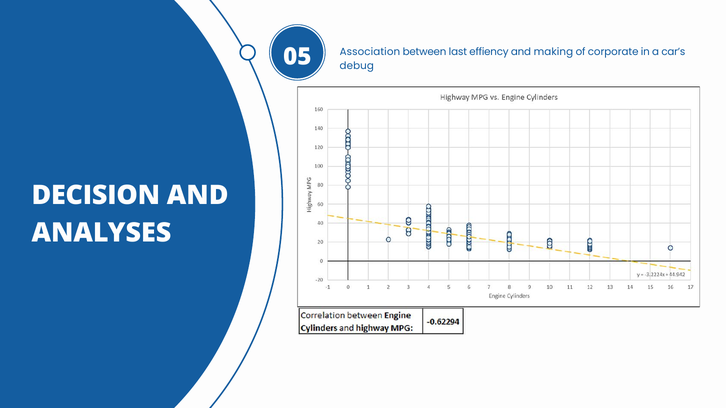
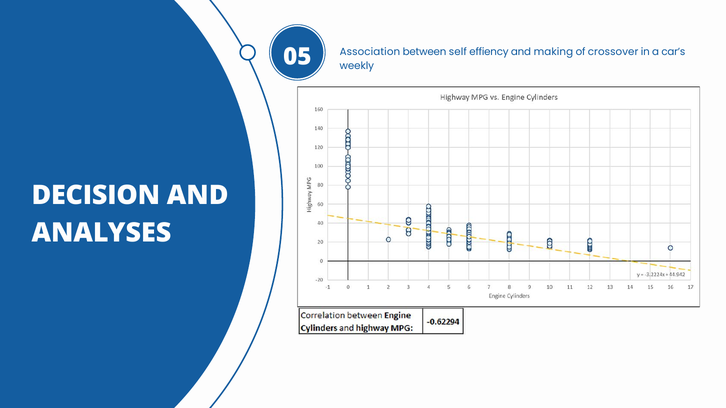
last: last -> self
corporate: corporate -> crossover
debug: debug -> weekly
